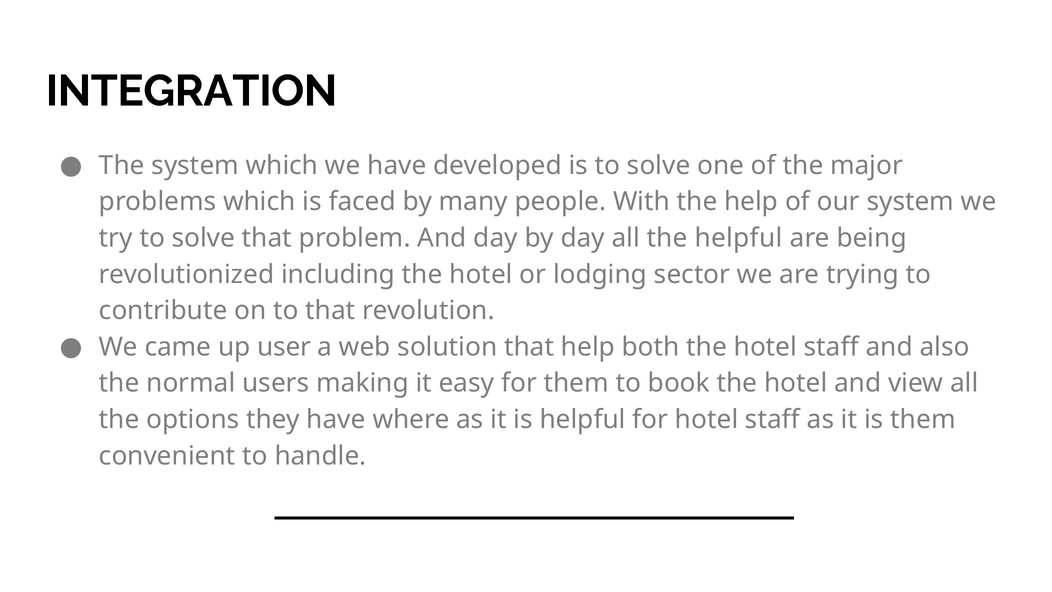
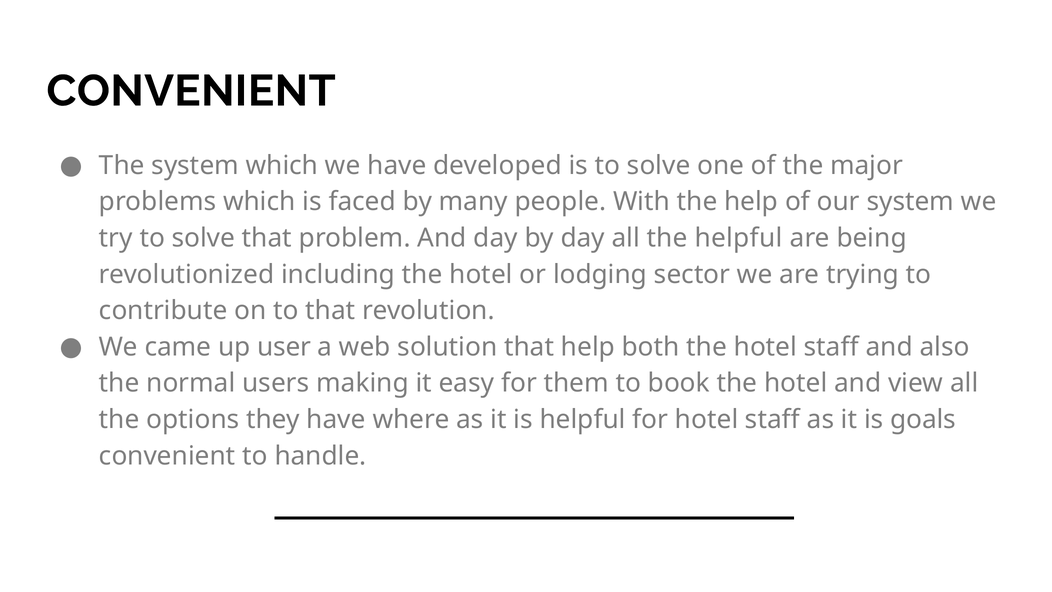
INTEGRATION at (191, 91): INTEGRATION -> CONVENIENT
is them: them -> goals
